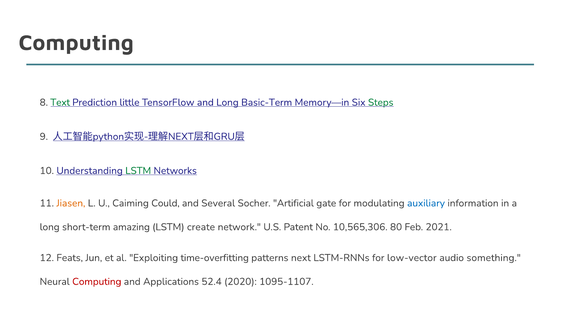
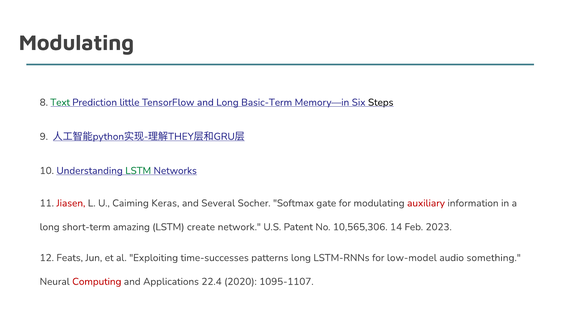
Computing at (76, 43): Computing -> Modulating
Steps colour: green -> black
NEXT at (181, 137): NEXT -> THEY
Jiasen colour: orange -> red
Could: Could -> Keras
Artificial: Artificial -> Softmax
auxiliary colour: blue -> red
80: 80 -> 14
2021: 2021 -> 2023
time-overfitting: time-overfitting -> time-successes
patterns next: next -> long
low-vector: low-vector -> low-model
52.4: 52.4 -> 22.4
